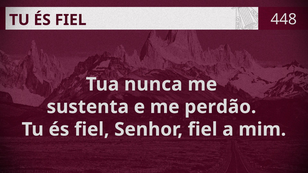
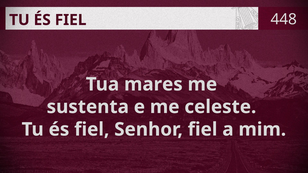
nunca: nunca -> mares
perdão: perdão -> celeste
